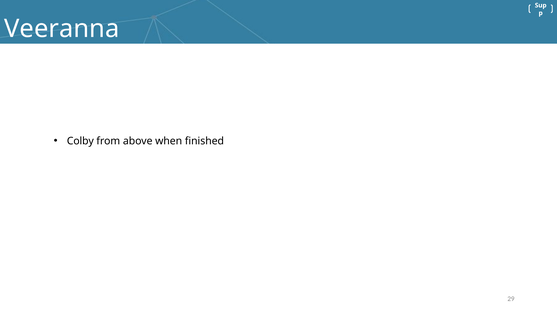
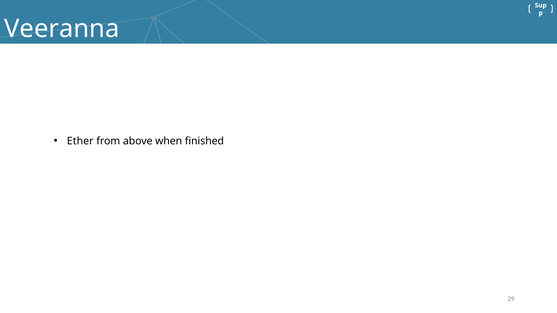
Colby: Colby -> Ether
